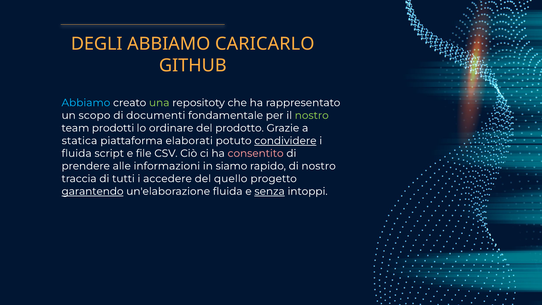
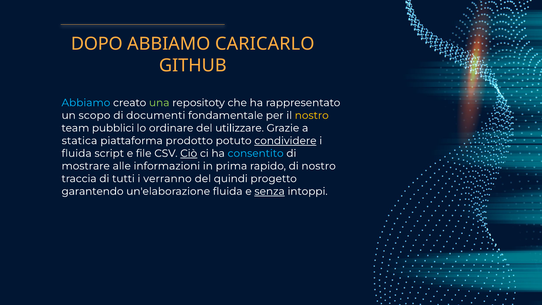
DEGLI: DEGLI -> DOPO
nostro at (312, 115) colour: light green -> yellow
prodotti: prodotti -> pubblici
prodotto: prodotto -> utilizzare
elaborati: elaborati -> prodotto
Ciò underline: none -> present
consentito colour: pink -> light blue
prendere: prendere -> mostrare
siamo: siamo -> prima
accedere: accedere -> verranno
quello: quello -> quindi
garantendo underline: present -> none
